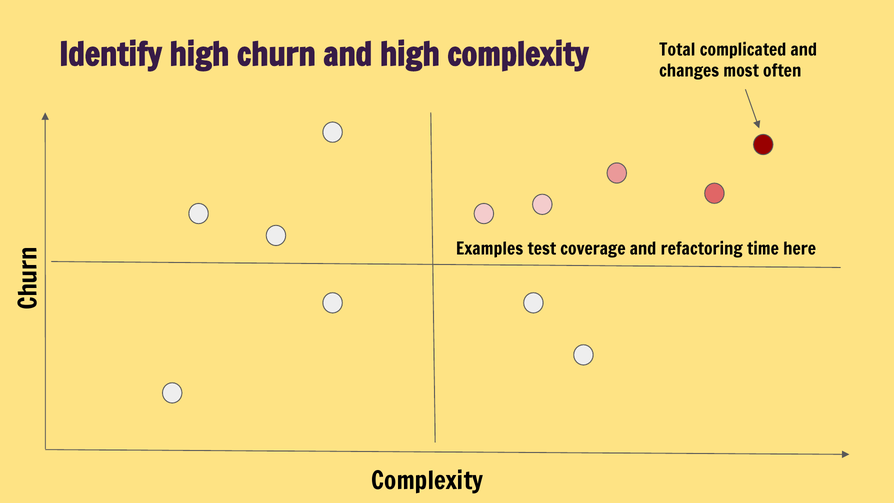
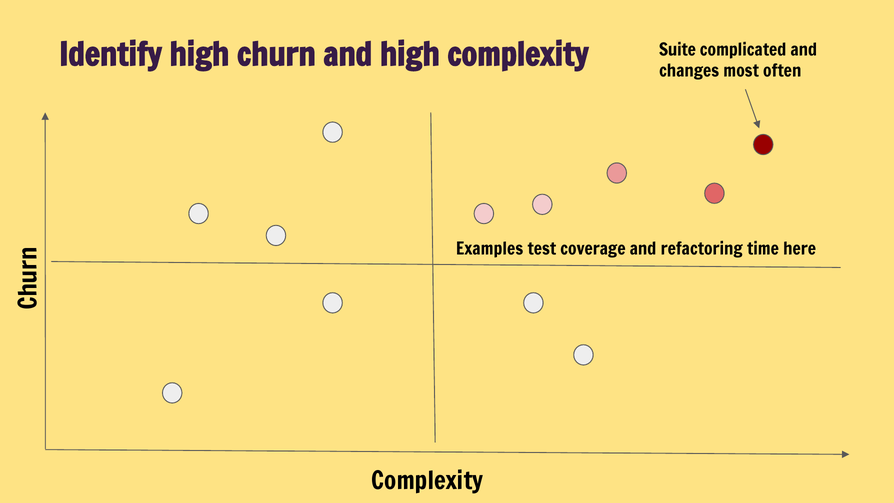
Total: Total -> Suite
